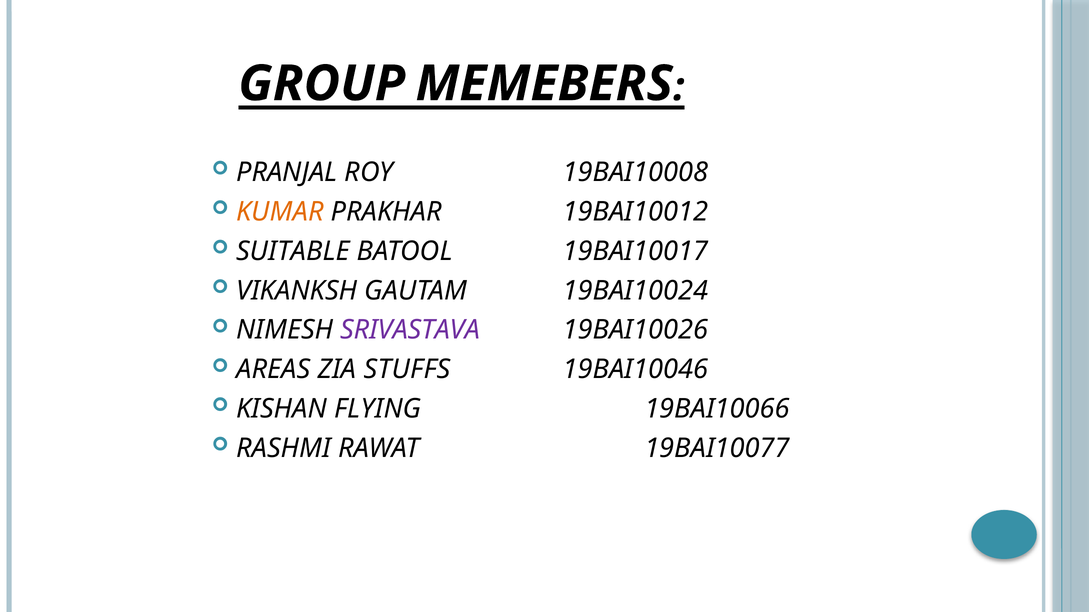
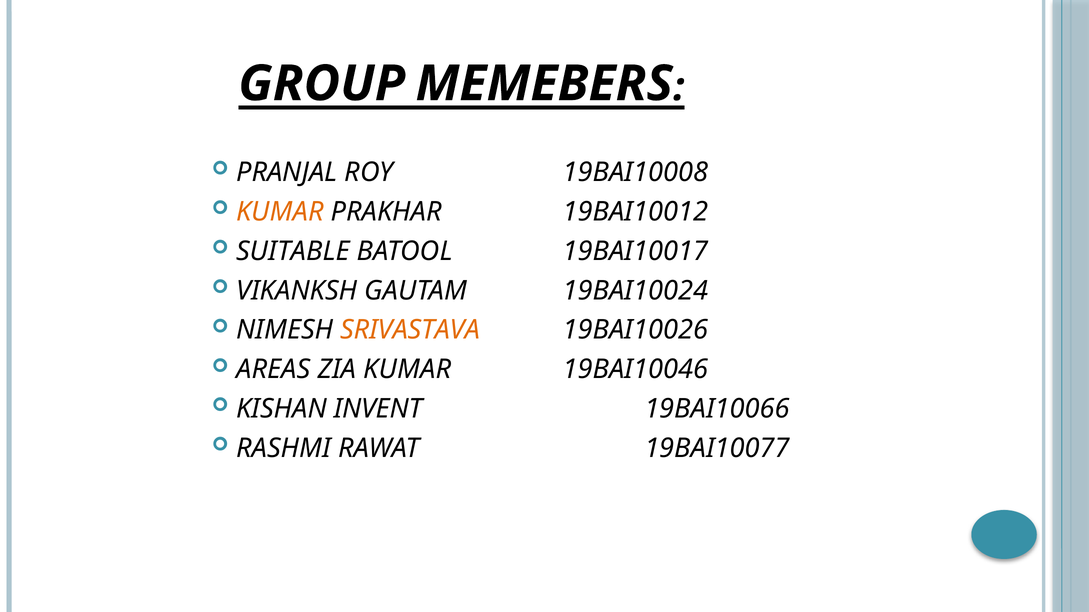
SRIVASTAVA colour: purple -> orange
ZIA STUFFS: STUFFS -> KUMAR
FLYING: FLYING -> INVENT
